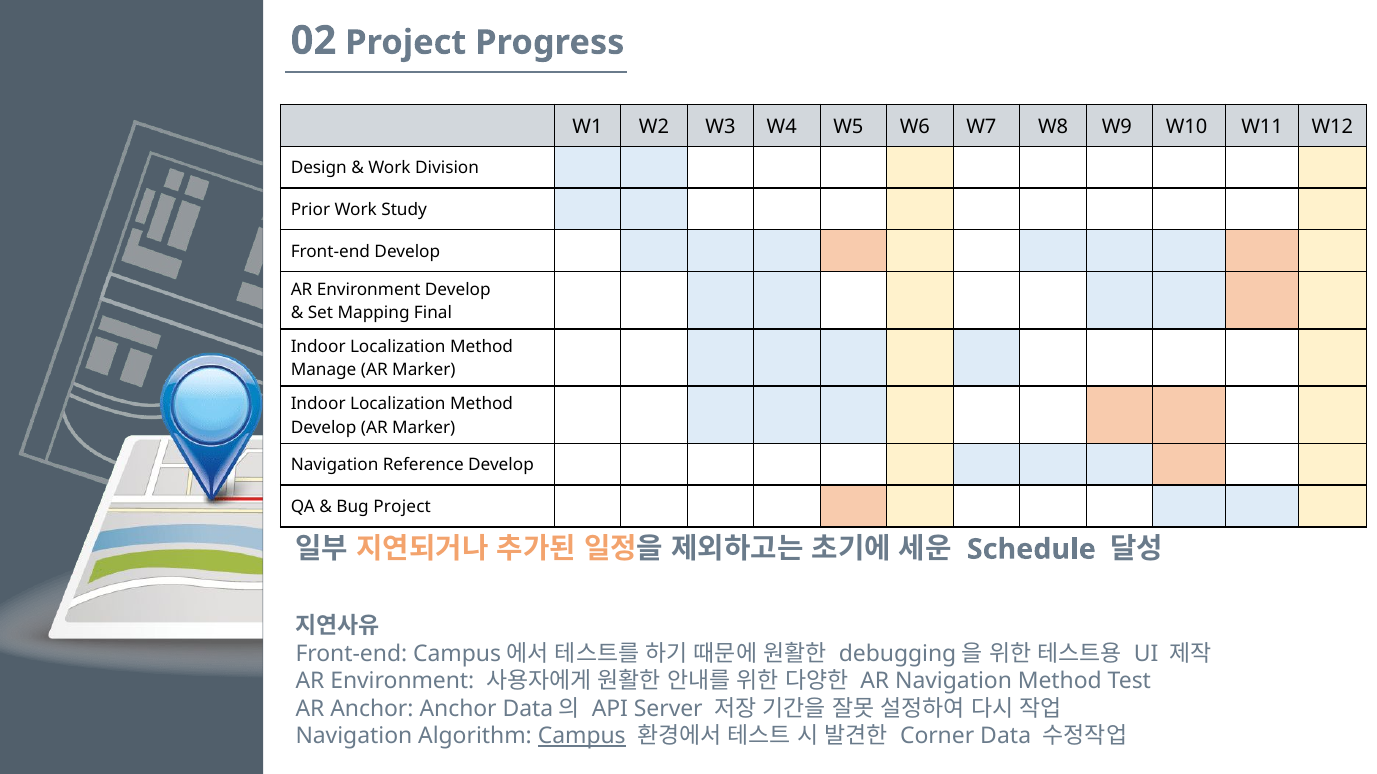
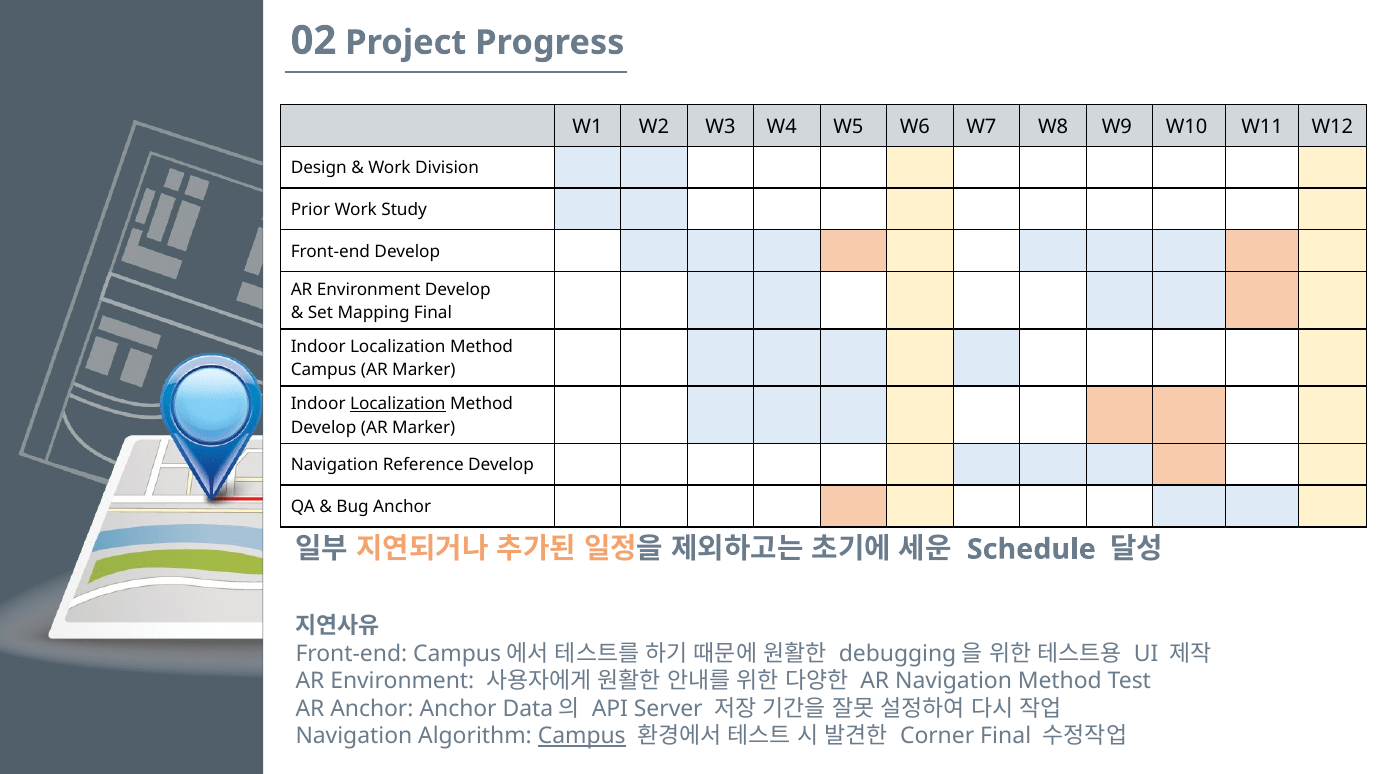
Manage at (324, 370): Manage -> Campus
Localization at (398, 404) underline: none -> present
Bug Project: Project -> Anchor
Corner Data: Data -> Final
